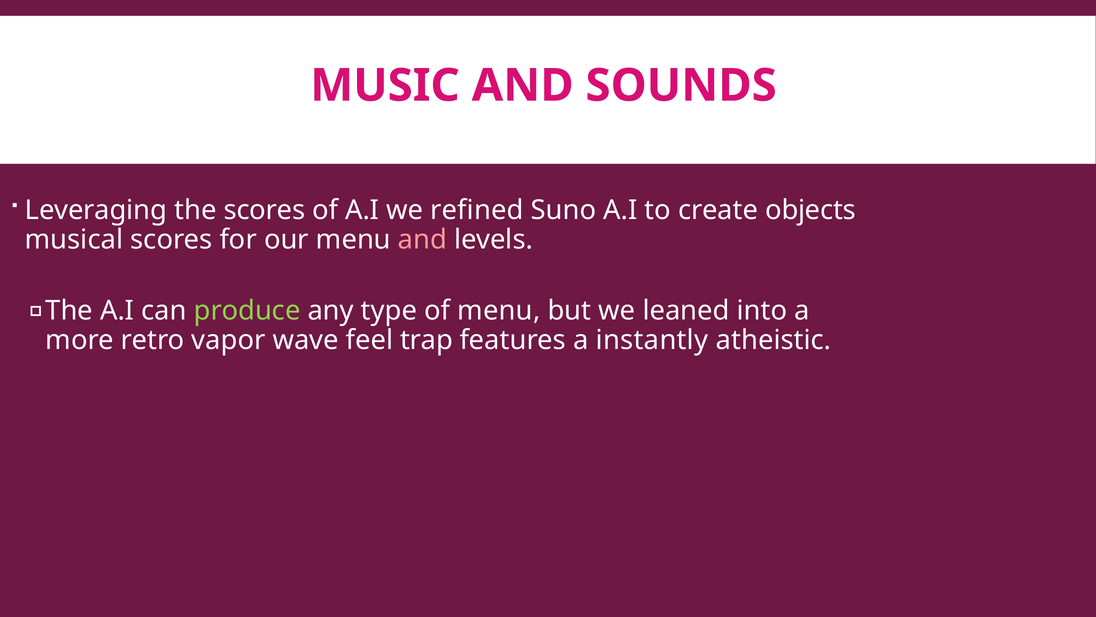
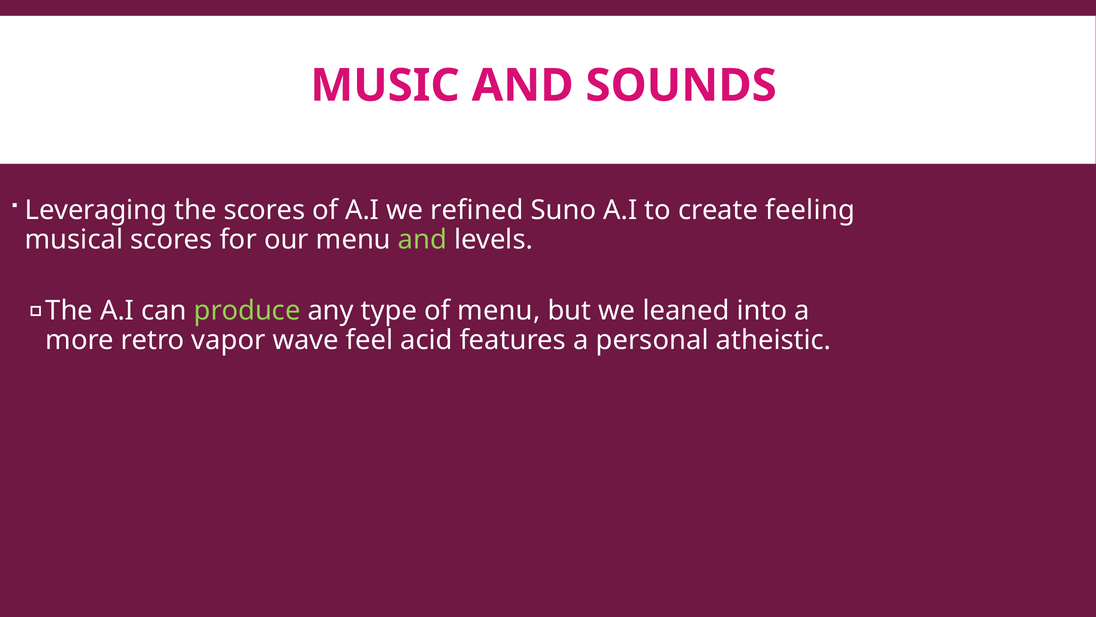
objects: objects -> feeling
and at (423, 240) colour: pink -> light green
trap: trap -> acid
instantly: instantly -> personal
